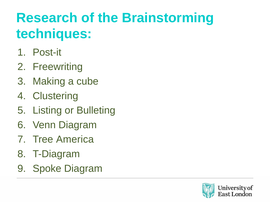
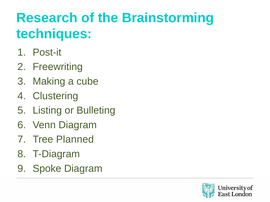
America: America -> Planned
